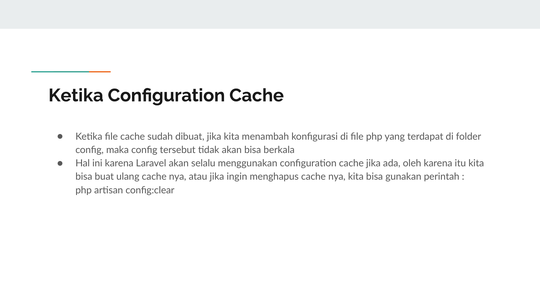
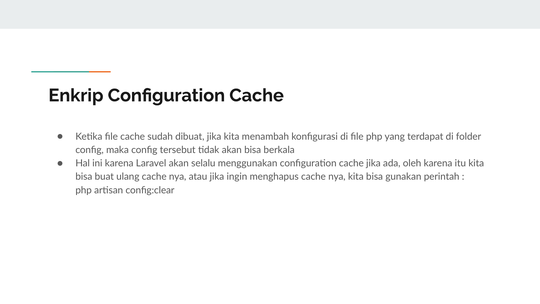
Ketika at (76, 95): Ketika -> Enkrip
